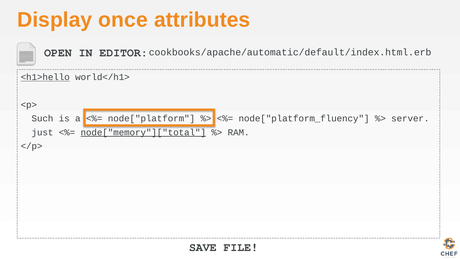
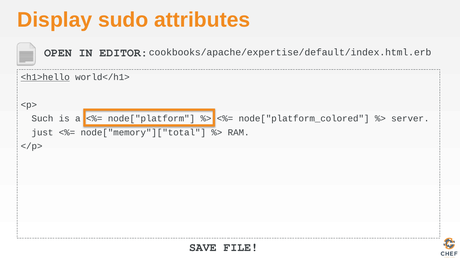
once: once -> sudo
cookbooks/apache/automatic/default/index.html.erb: cookbooks/apache/automatic/default/index.html.erb -> cookbooks/apache/expertise/default/index.html.erb
node["platform_fluency: node["platform_fluency -> node["platform_colored
node["memory"]["total underline: present -> none
